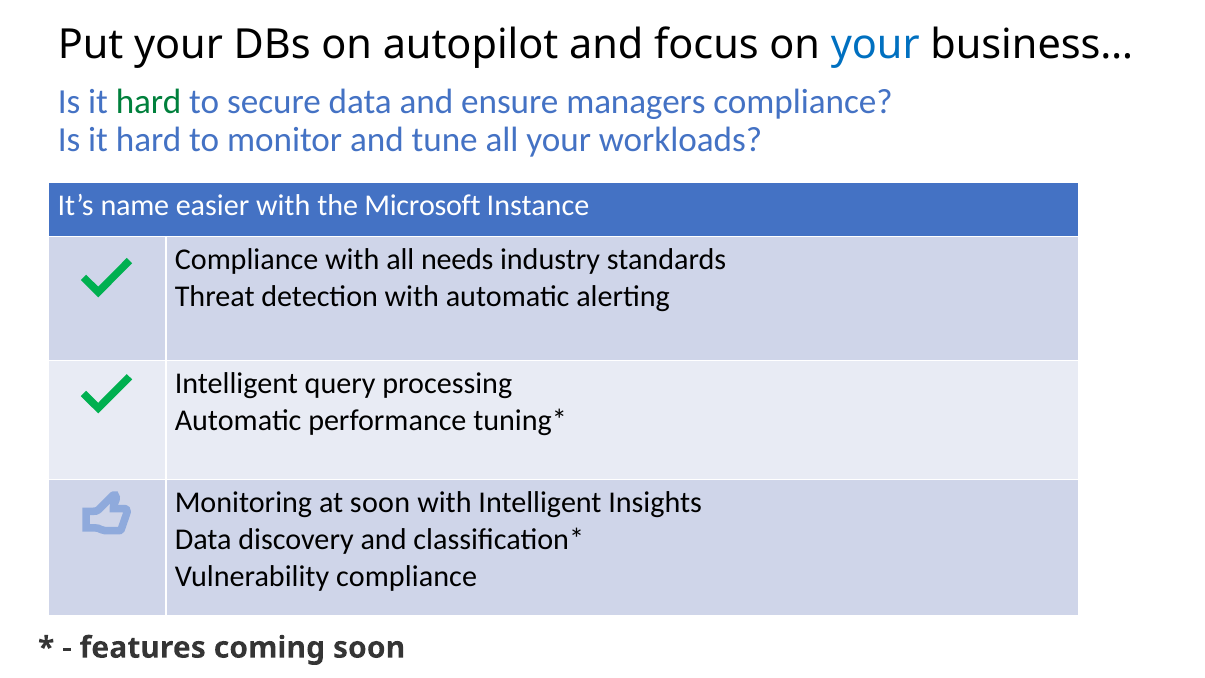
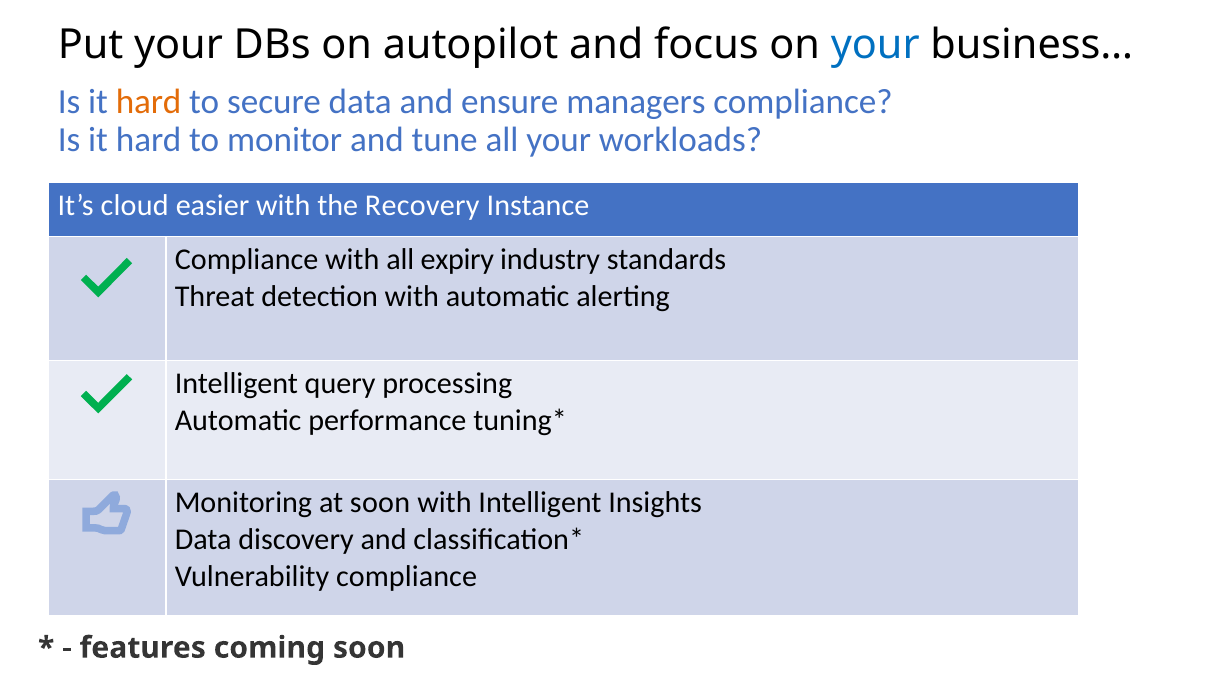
hard at (149, 102) colour: green -> orange
name: name -> cloud
Microsoft: Microsoft -> Recovery
needs: needs -> expiry
